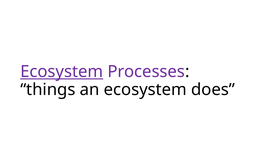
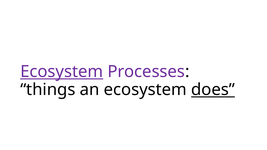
does underline: none -> present
